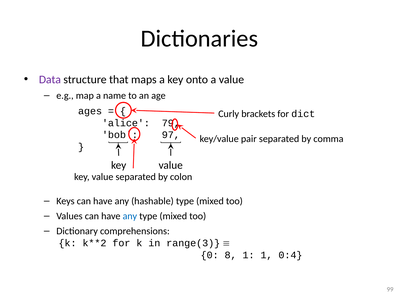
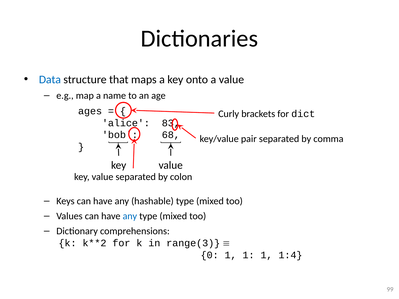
Data colour: purple -> blue
79: 79 -> 83
97: 97 -> 68
0 8: 8 -> 1
0:4: 0:4 -> 1:4
